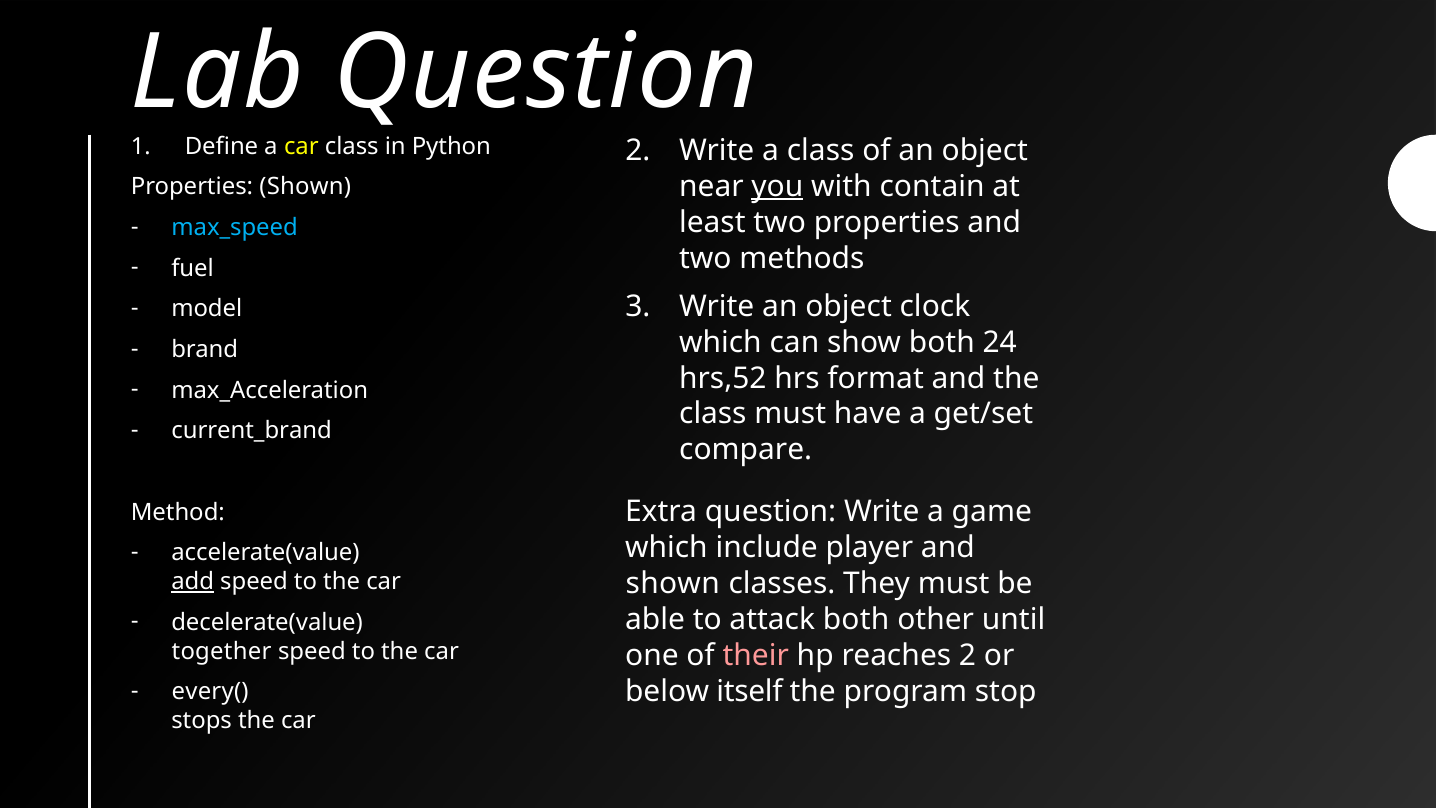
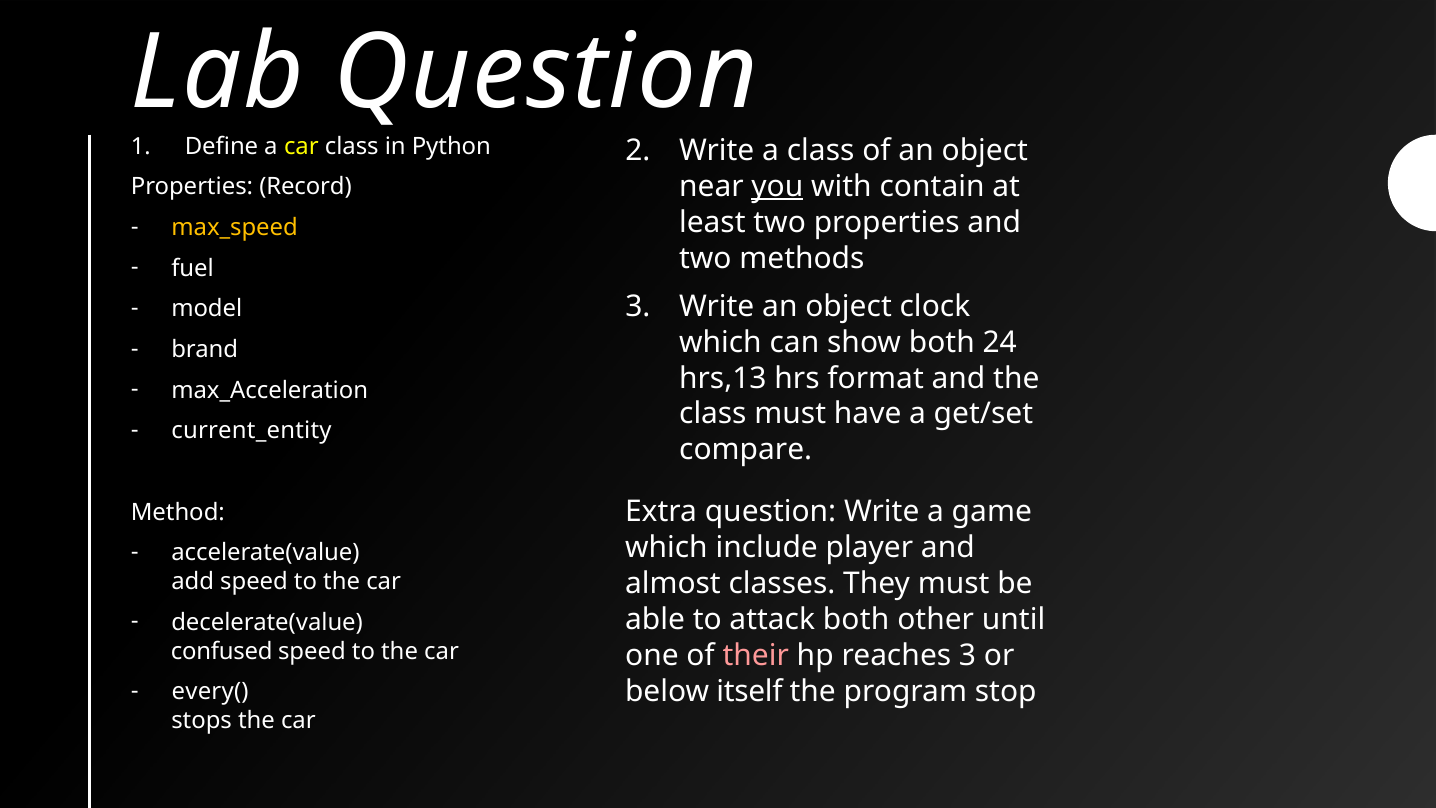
Properties Shown: Shown -> Record
max_speed colour: light blue -> yellow
hrs,52: hrs,52 -> hrs,13
current_brand: current_brand -> current_entity
add underline: present -> none
shown at (673, 583): shown -> almost
together: together -> confused
reaches 2: 2 -> 3
